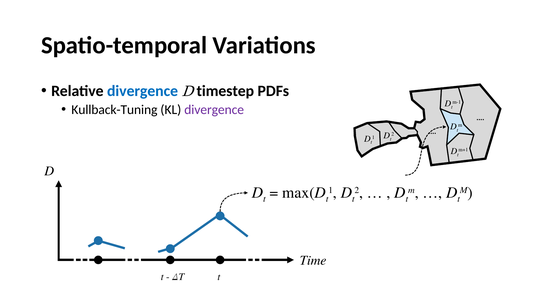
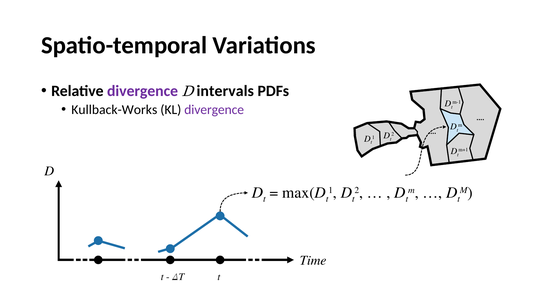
divergence at (143, 91) colour: blue -> purple
timestep: timestep -> intervals
Kullback-Tuning: Kullback-Tuning -> Kullback-Works
